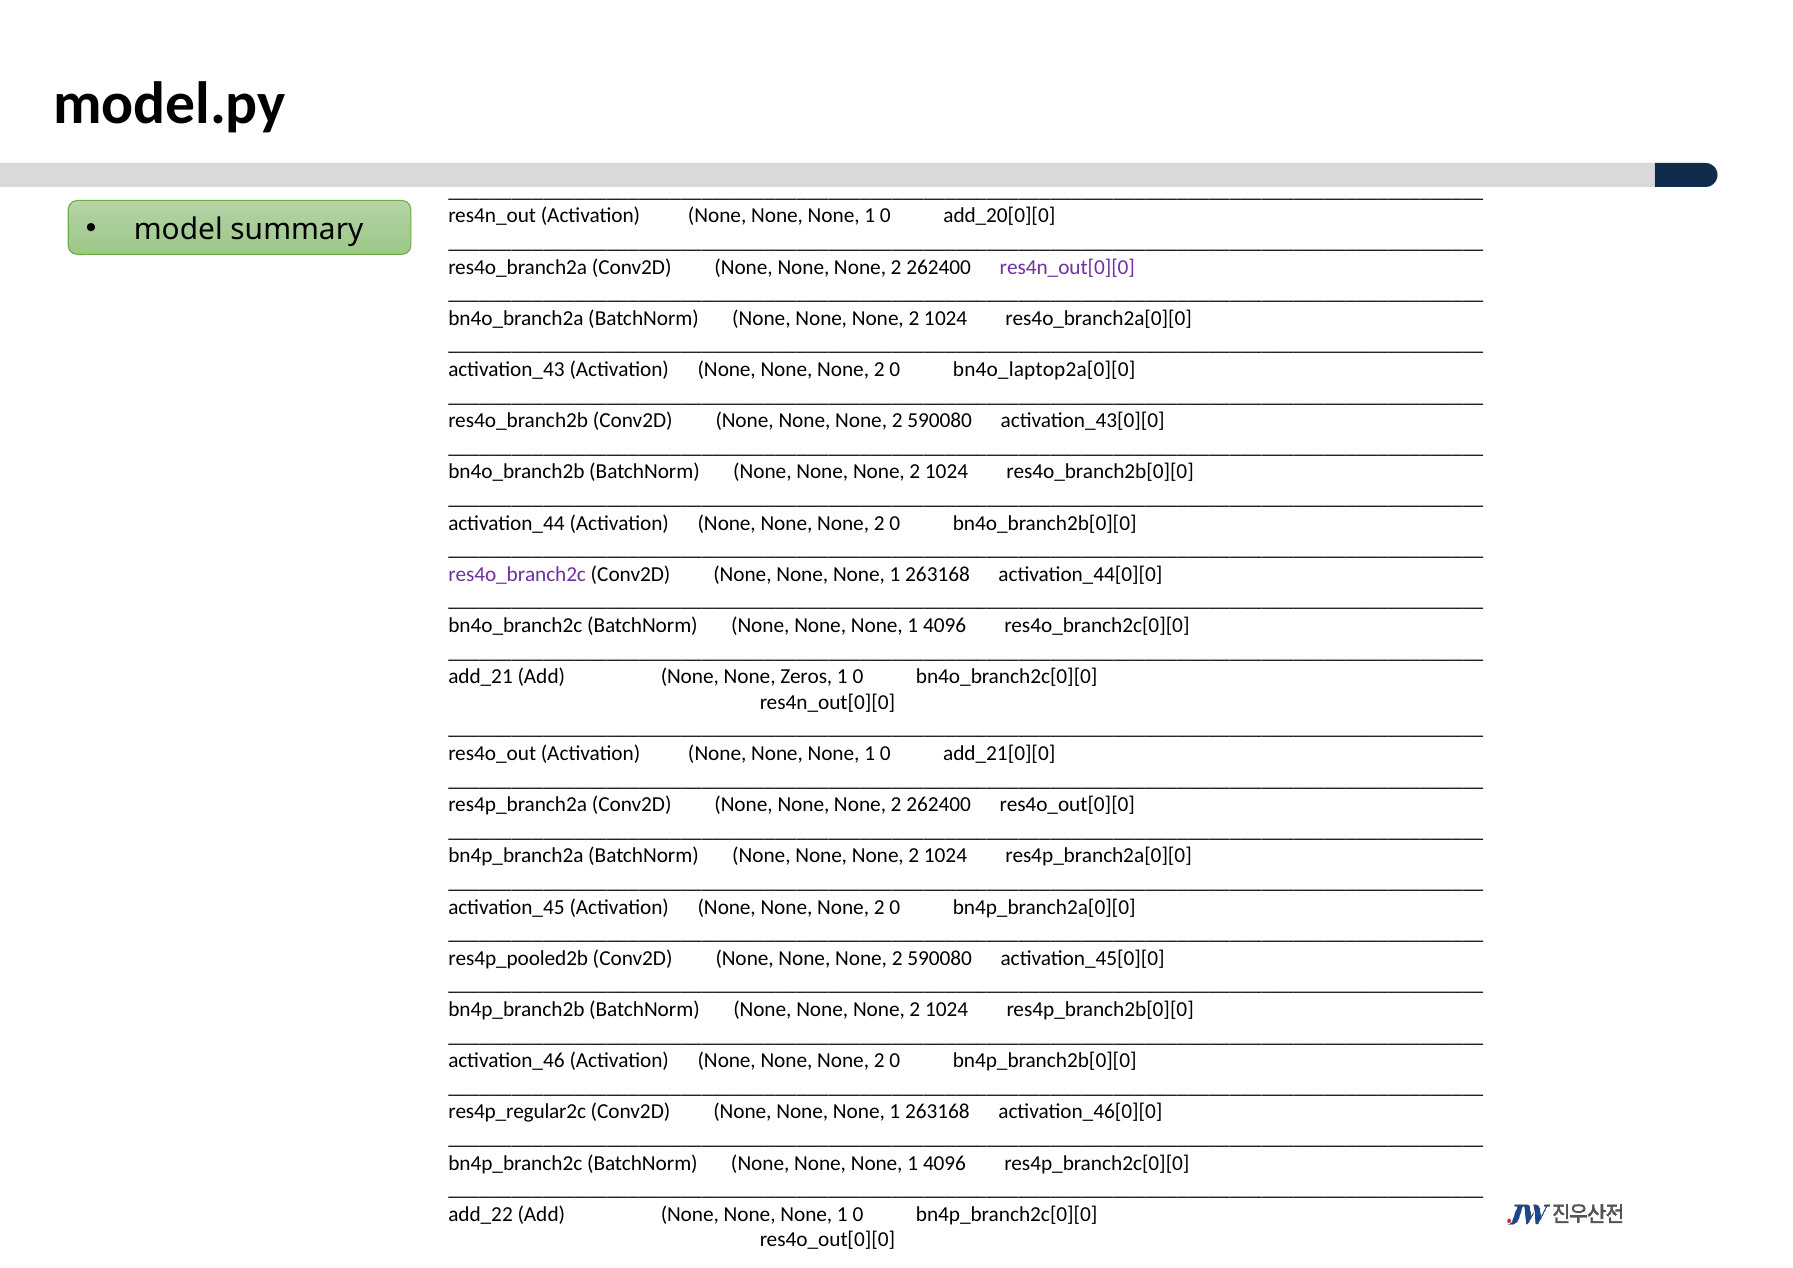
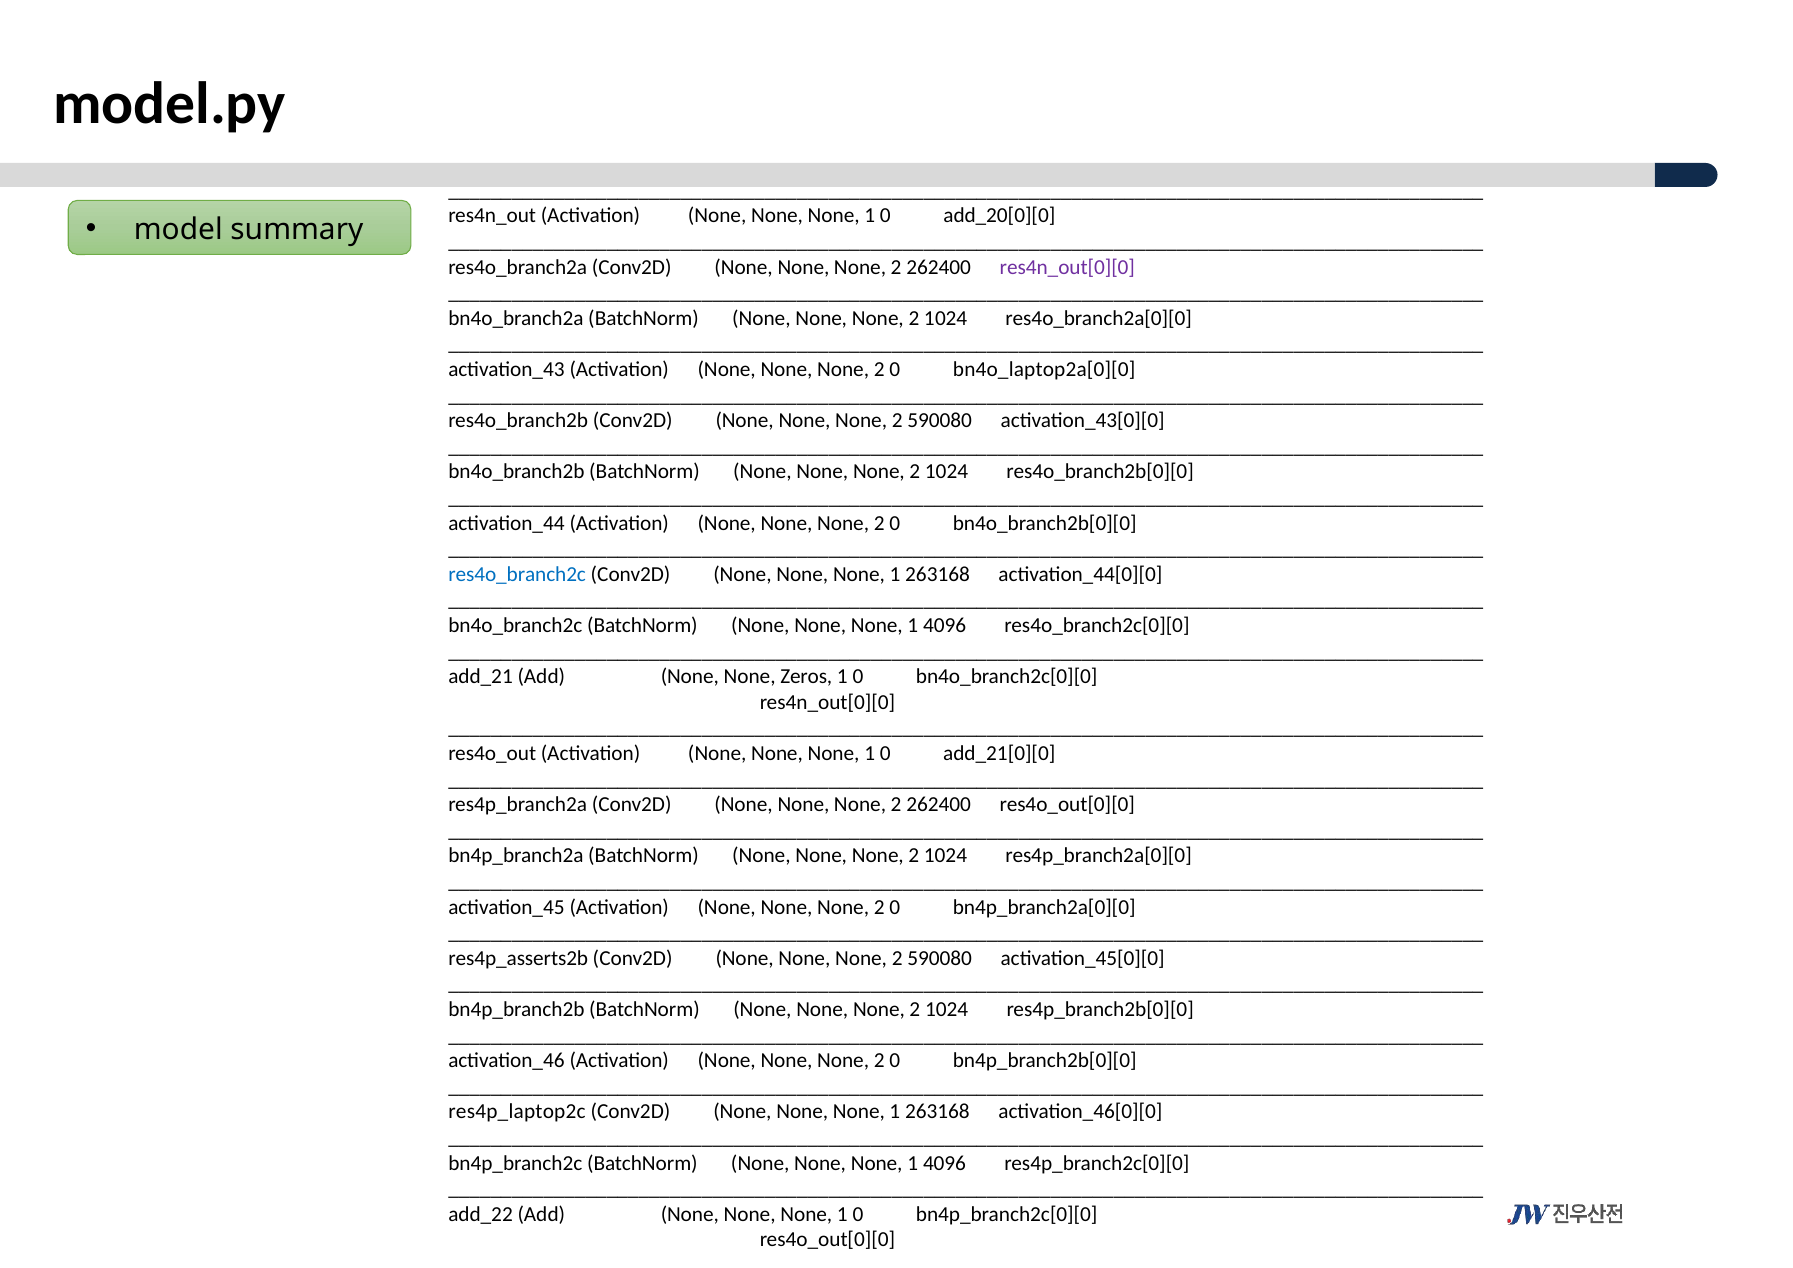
res4o_branch2c colour: purple -> blue
res4p_pooled2b: res4p_pooled2b -> res4p_asserts2b
res4p_regular2c: res4p_regular2c -> res4p_laptop2c
